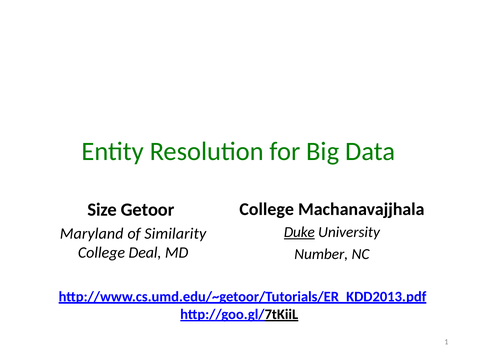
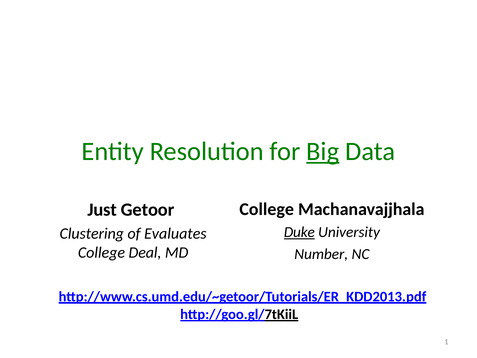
Big underline: none -> present
Size: Size -> Just
Maryland: Maryland -> Clustering
Similarity: Similarity -> Evaluates
